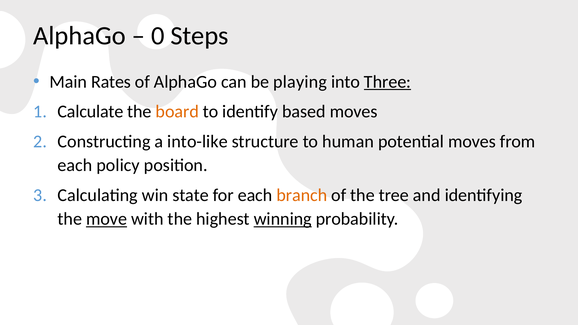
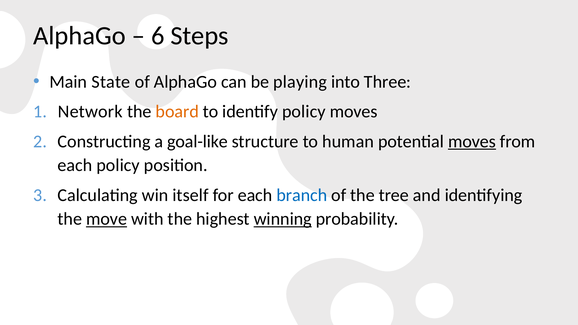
0: 0 -> 6
Rates: Rates -> State
Three underline: present -> none
Calculate: Calculate -> Network
identify based: based -> policy
into-like: into-like -> goal-like
moves at (472, 141) underline: none -> present
state: state -> itself
branch colour: orange -> blue
